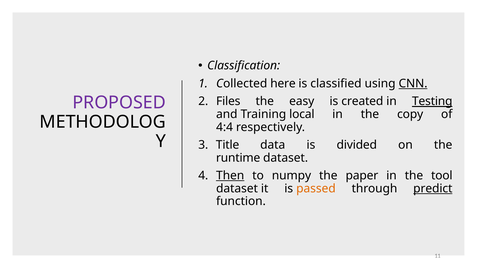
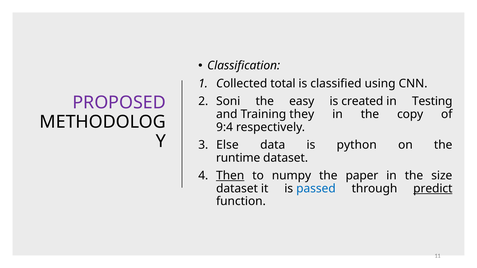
here: here -> total
CNN underline: present -> none
Files: Files -> Soni
Testing underline: present -> none
local: local -> they
4:4: 4:4 -> 9:4
Title: Title -> Else
divided: divided -> python
tool: tool -> size
passed colour: orange -> blue
